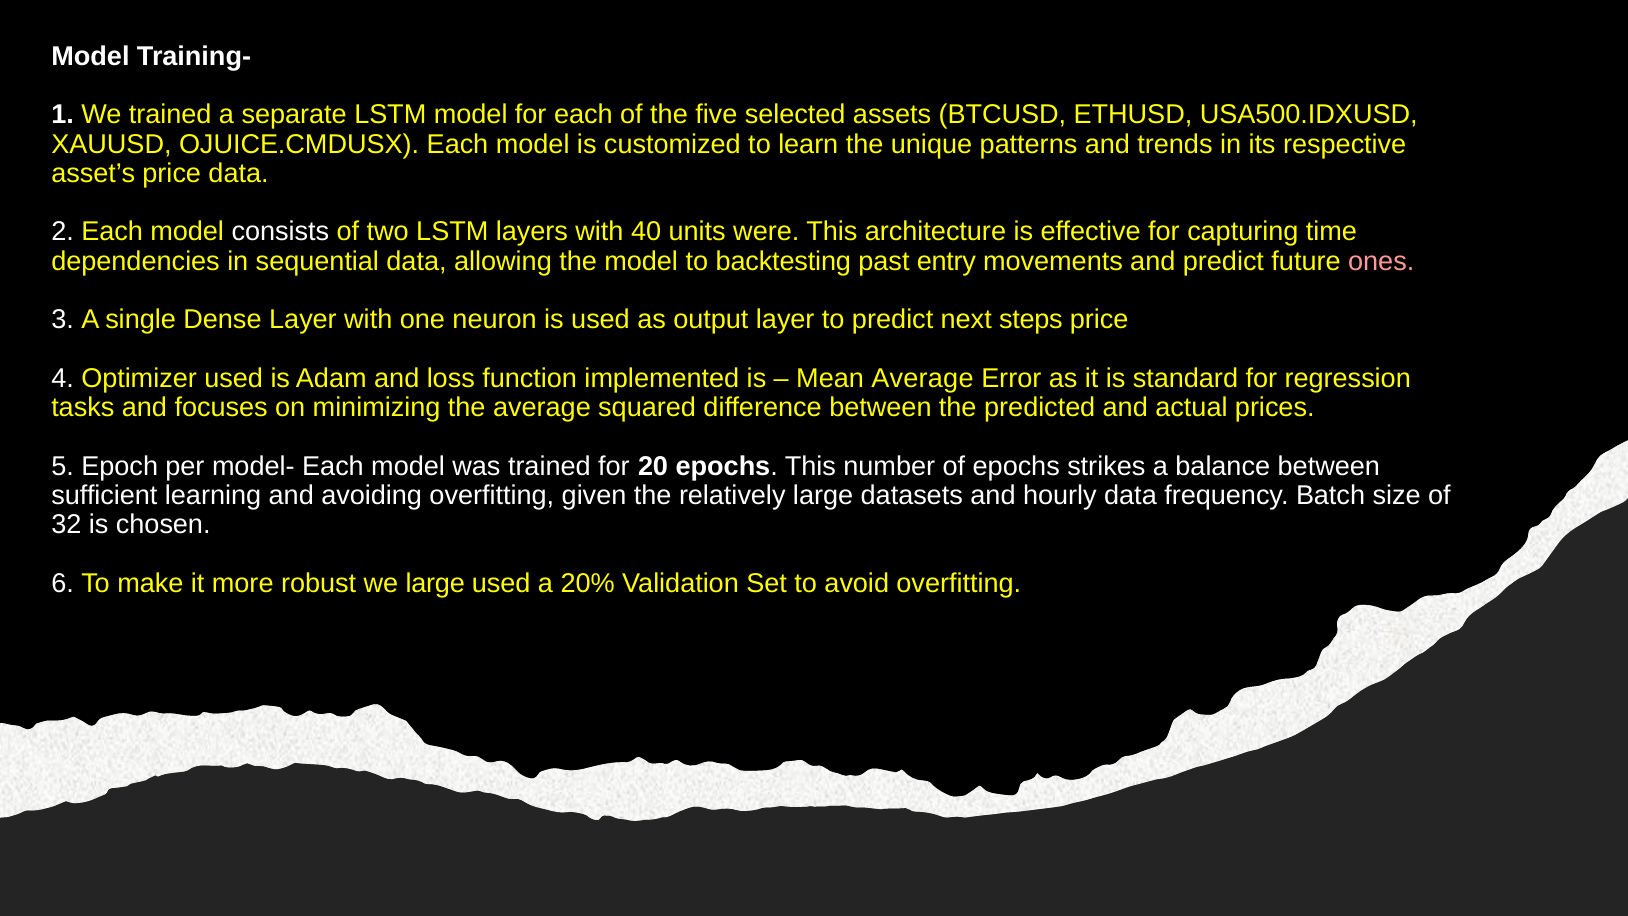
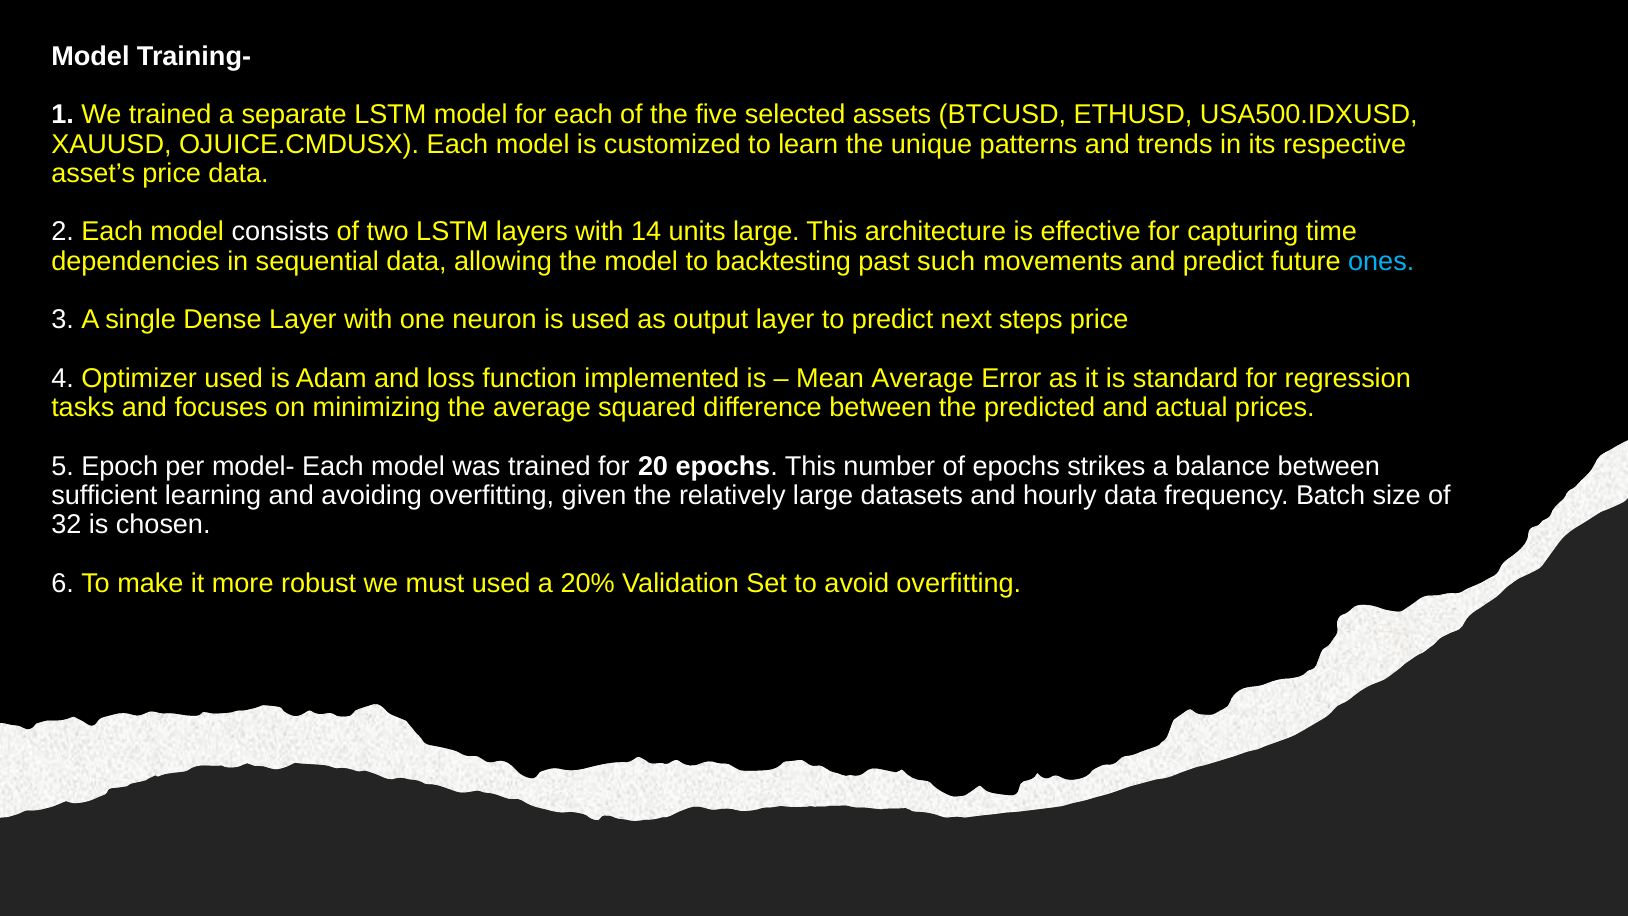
40: 40 -> 14
units were: were -> large
entry: entry -> such
ones colour: pink -> light blue
we large: large -> must
